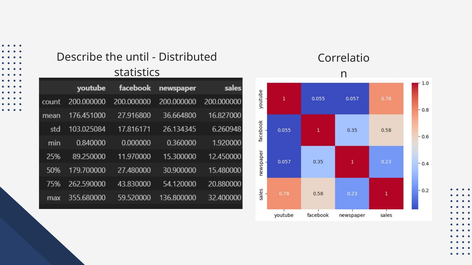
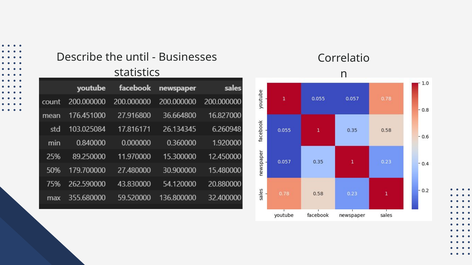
Distributed: Distributed -> Businesses
